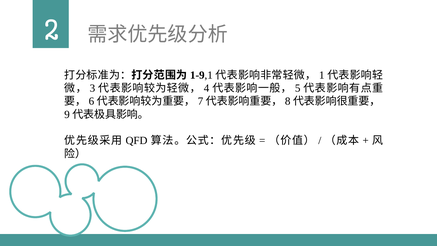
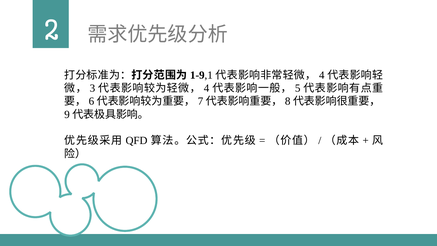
1 at (322, 75): 1 -> 4
